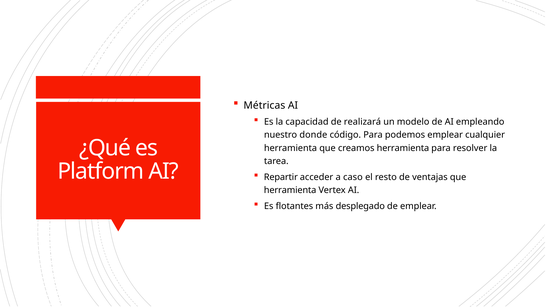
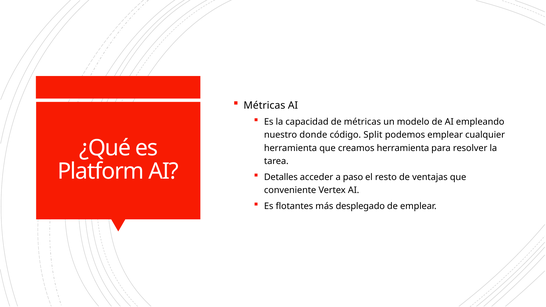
de realizará: realizará -> métricas
código Para: Para -> Split
Repartir: Repartir -> Detalles
caso: caso -> paso
herramienta at (290, 190): herramienta -> conveniente
